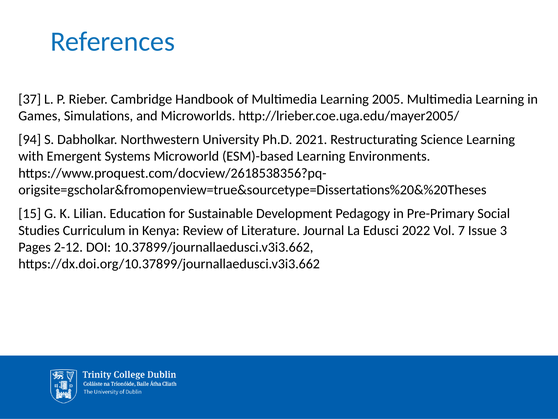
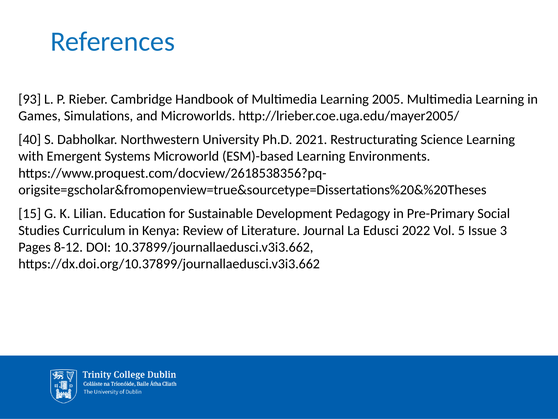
37: 37 -> 93
94: 94 -> 40
7: 7 -> 5
2-12: 2-12 -> 8-12
